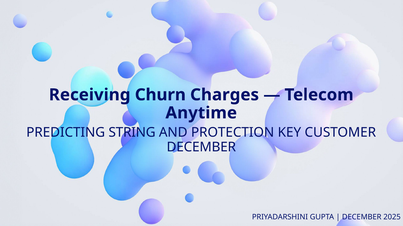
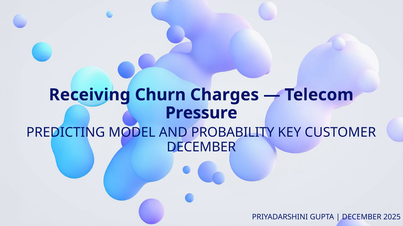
Anytime: Anytime -> Pressure
STRING: STRING -> MODEL
PROTECTION: PROTECTION -> PROBABILITY
